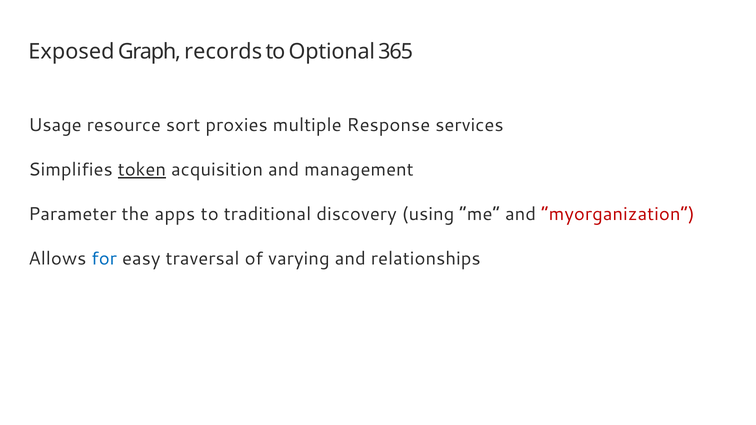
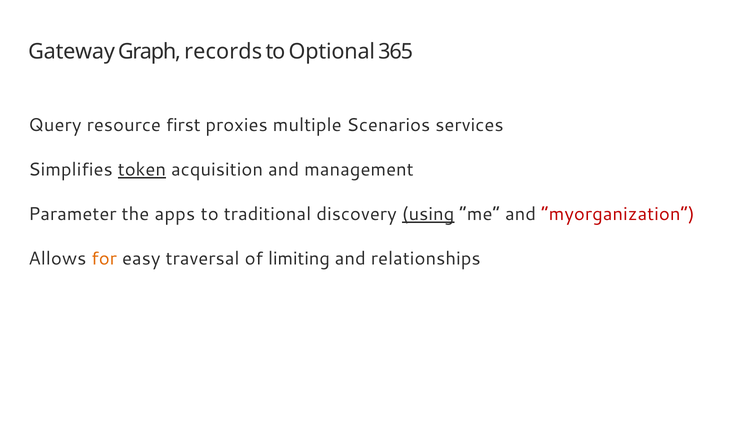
Exposed: Exposed -> Gateway
Usage: Usage -> Query
sort: sort -> first
Response: Response -> Scenarios
using underline: none -> present
for colour: blue -> orange
varying: varying -> limiting
